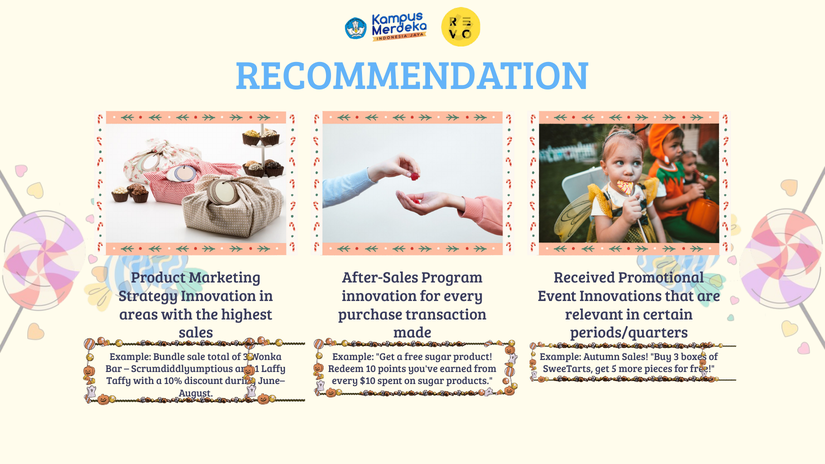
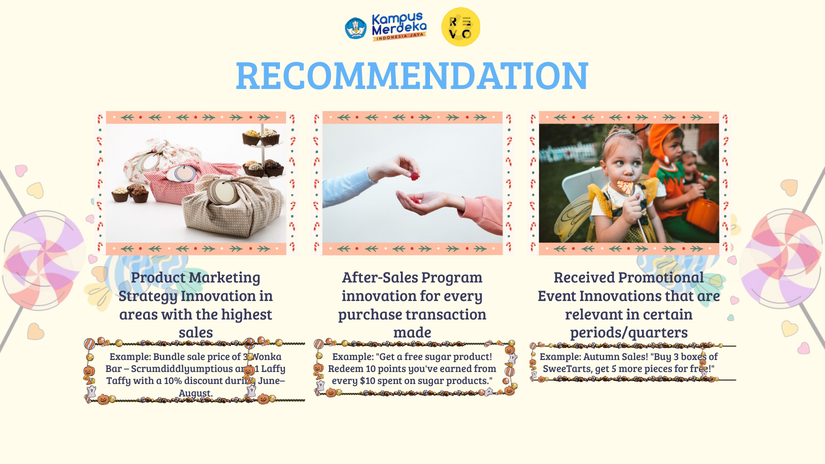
total: total -> price
